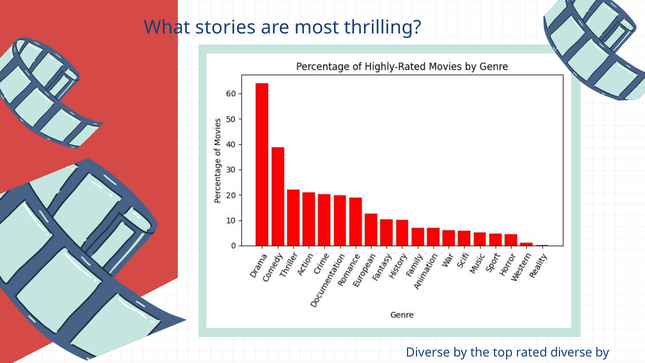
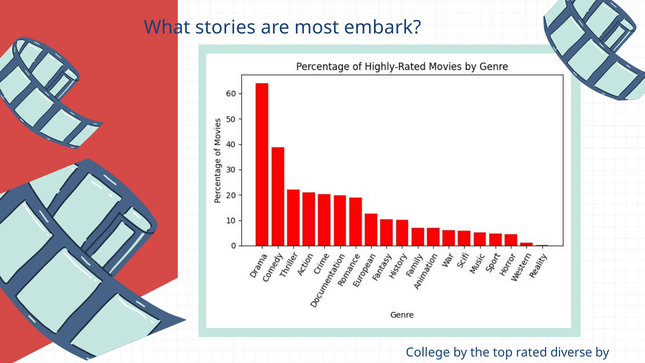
thrilling: thrilling -> embark
Diverse at (428, 353): Diverse -> College
